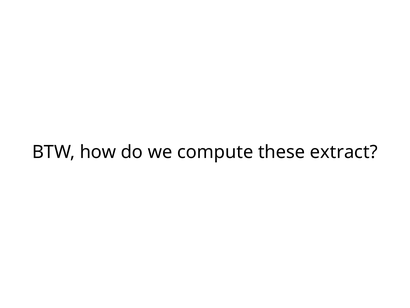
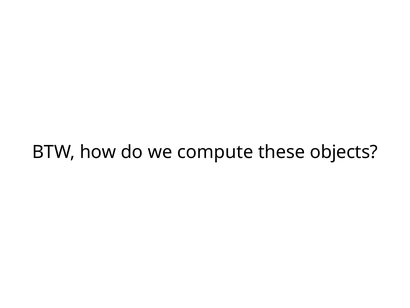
extract: extract -> objects
